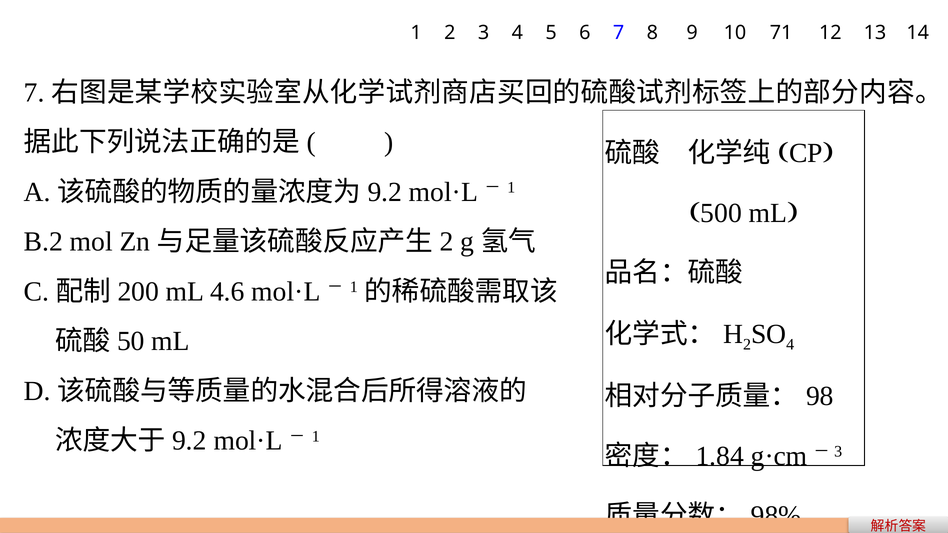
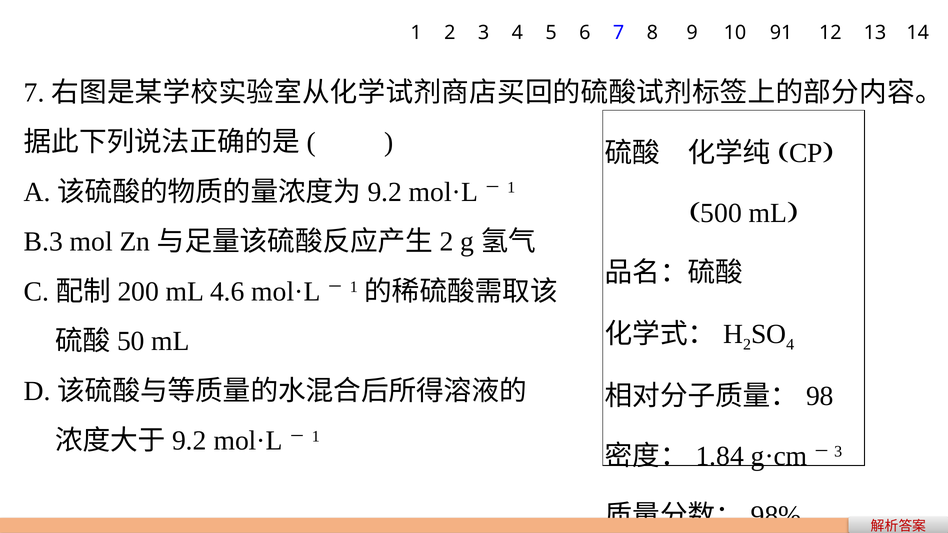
71: 71 -> 91
B.2: B.2 -> B.3
